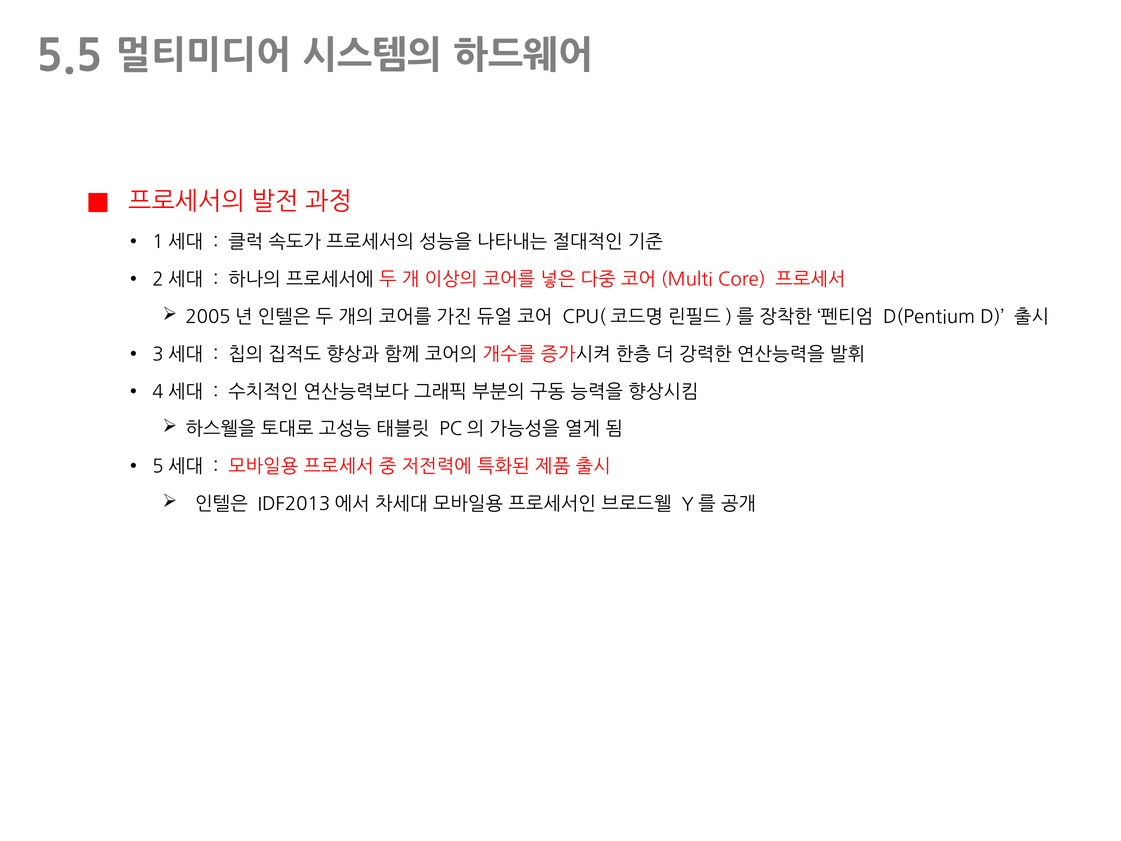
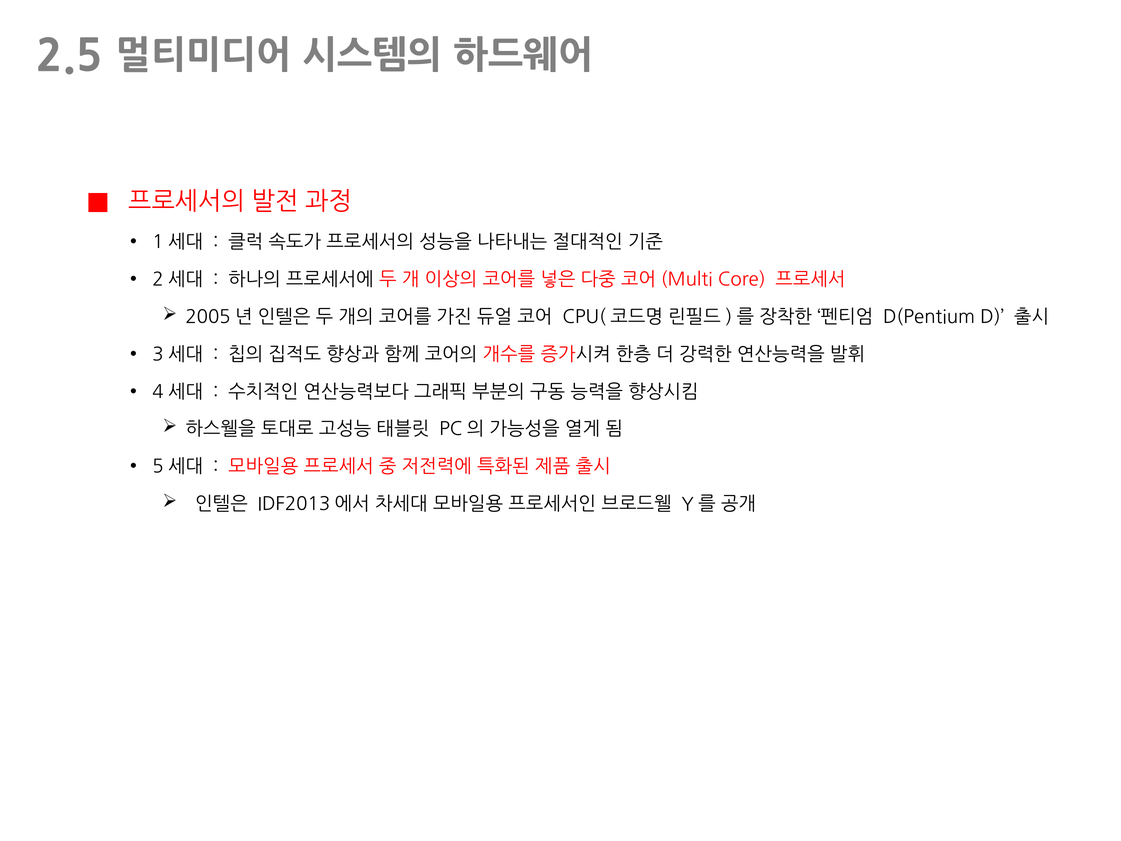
5.5: 5.5 -> 2.5
